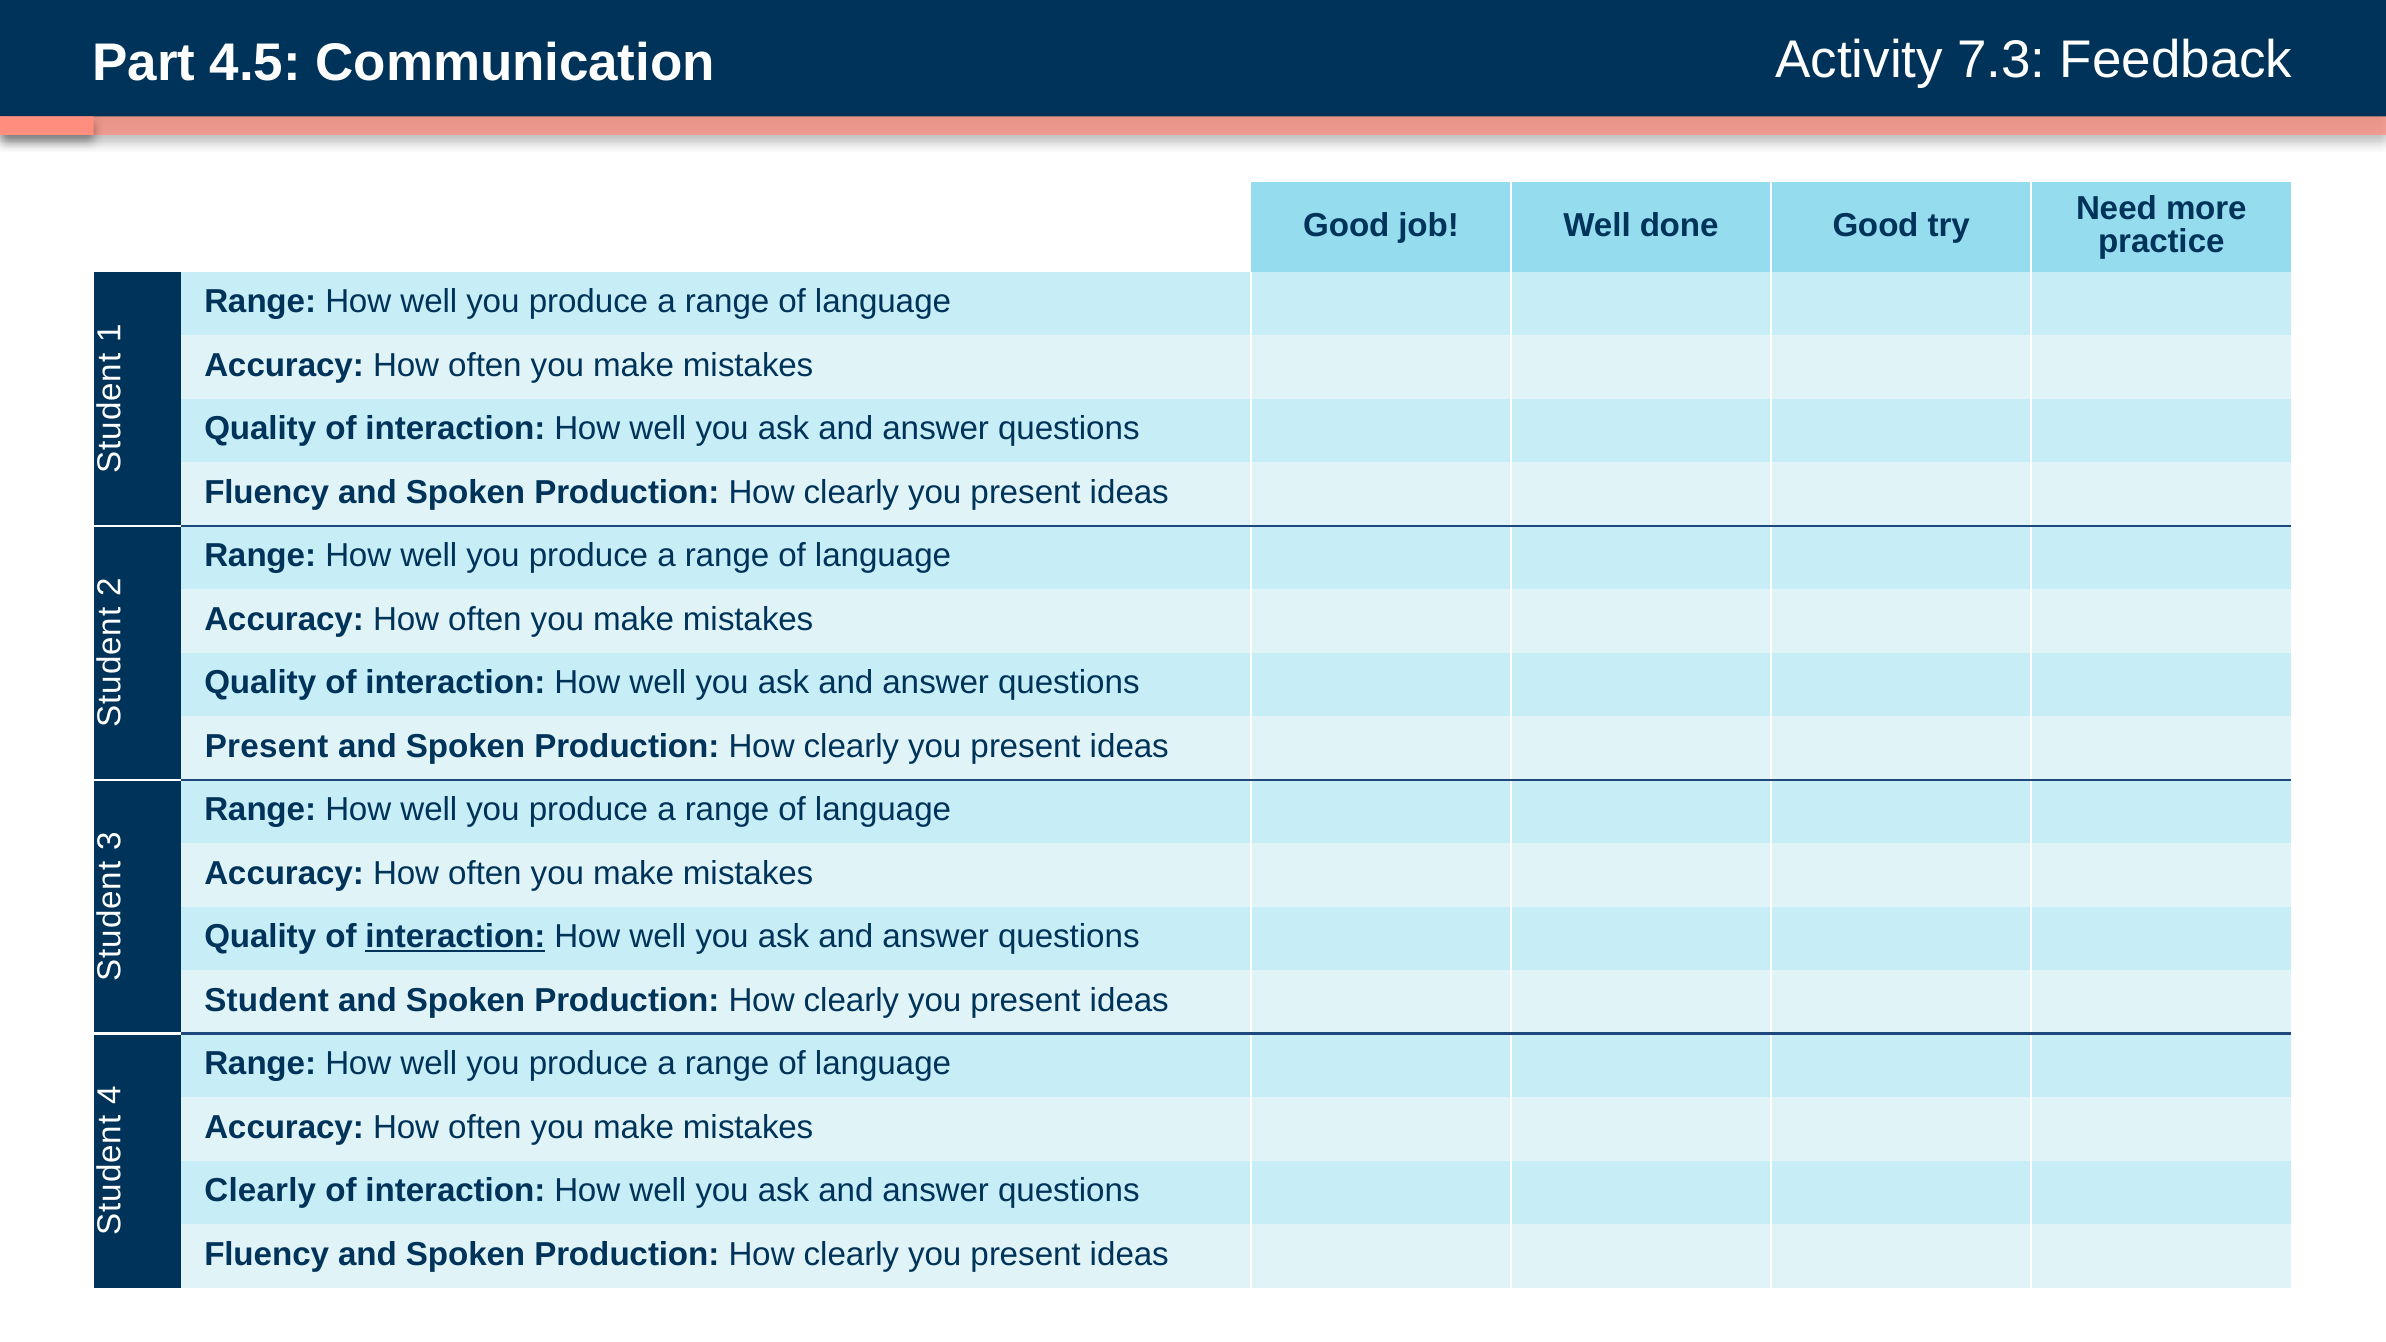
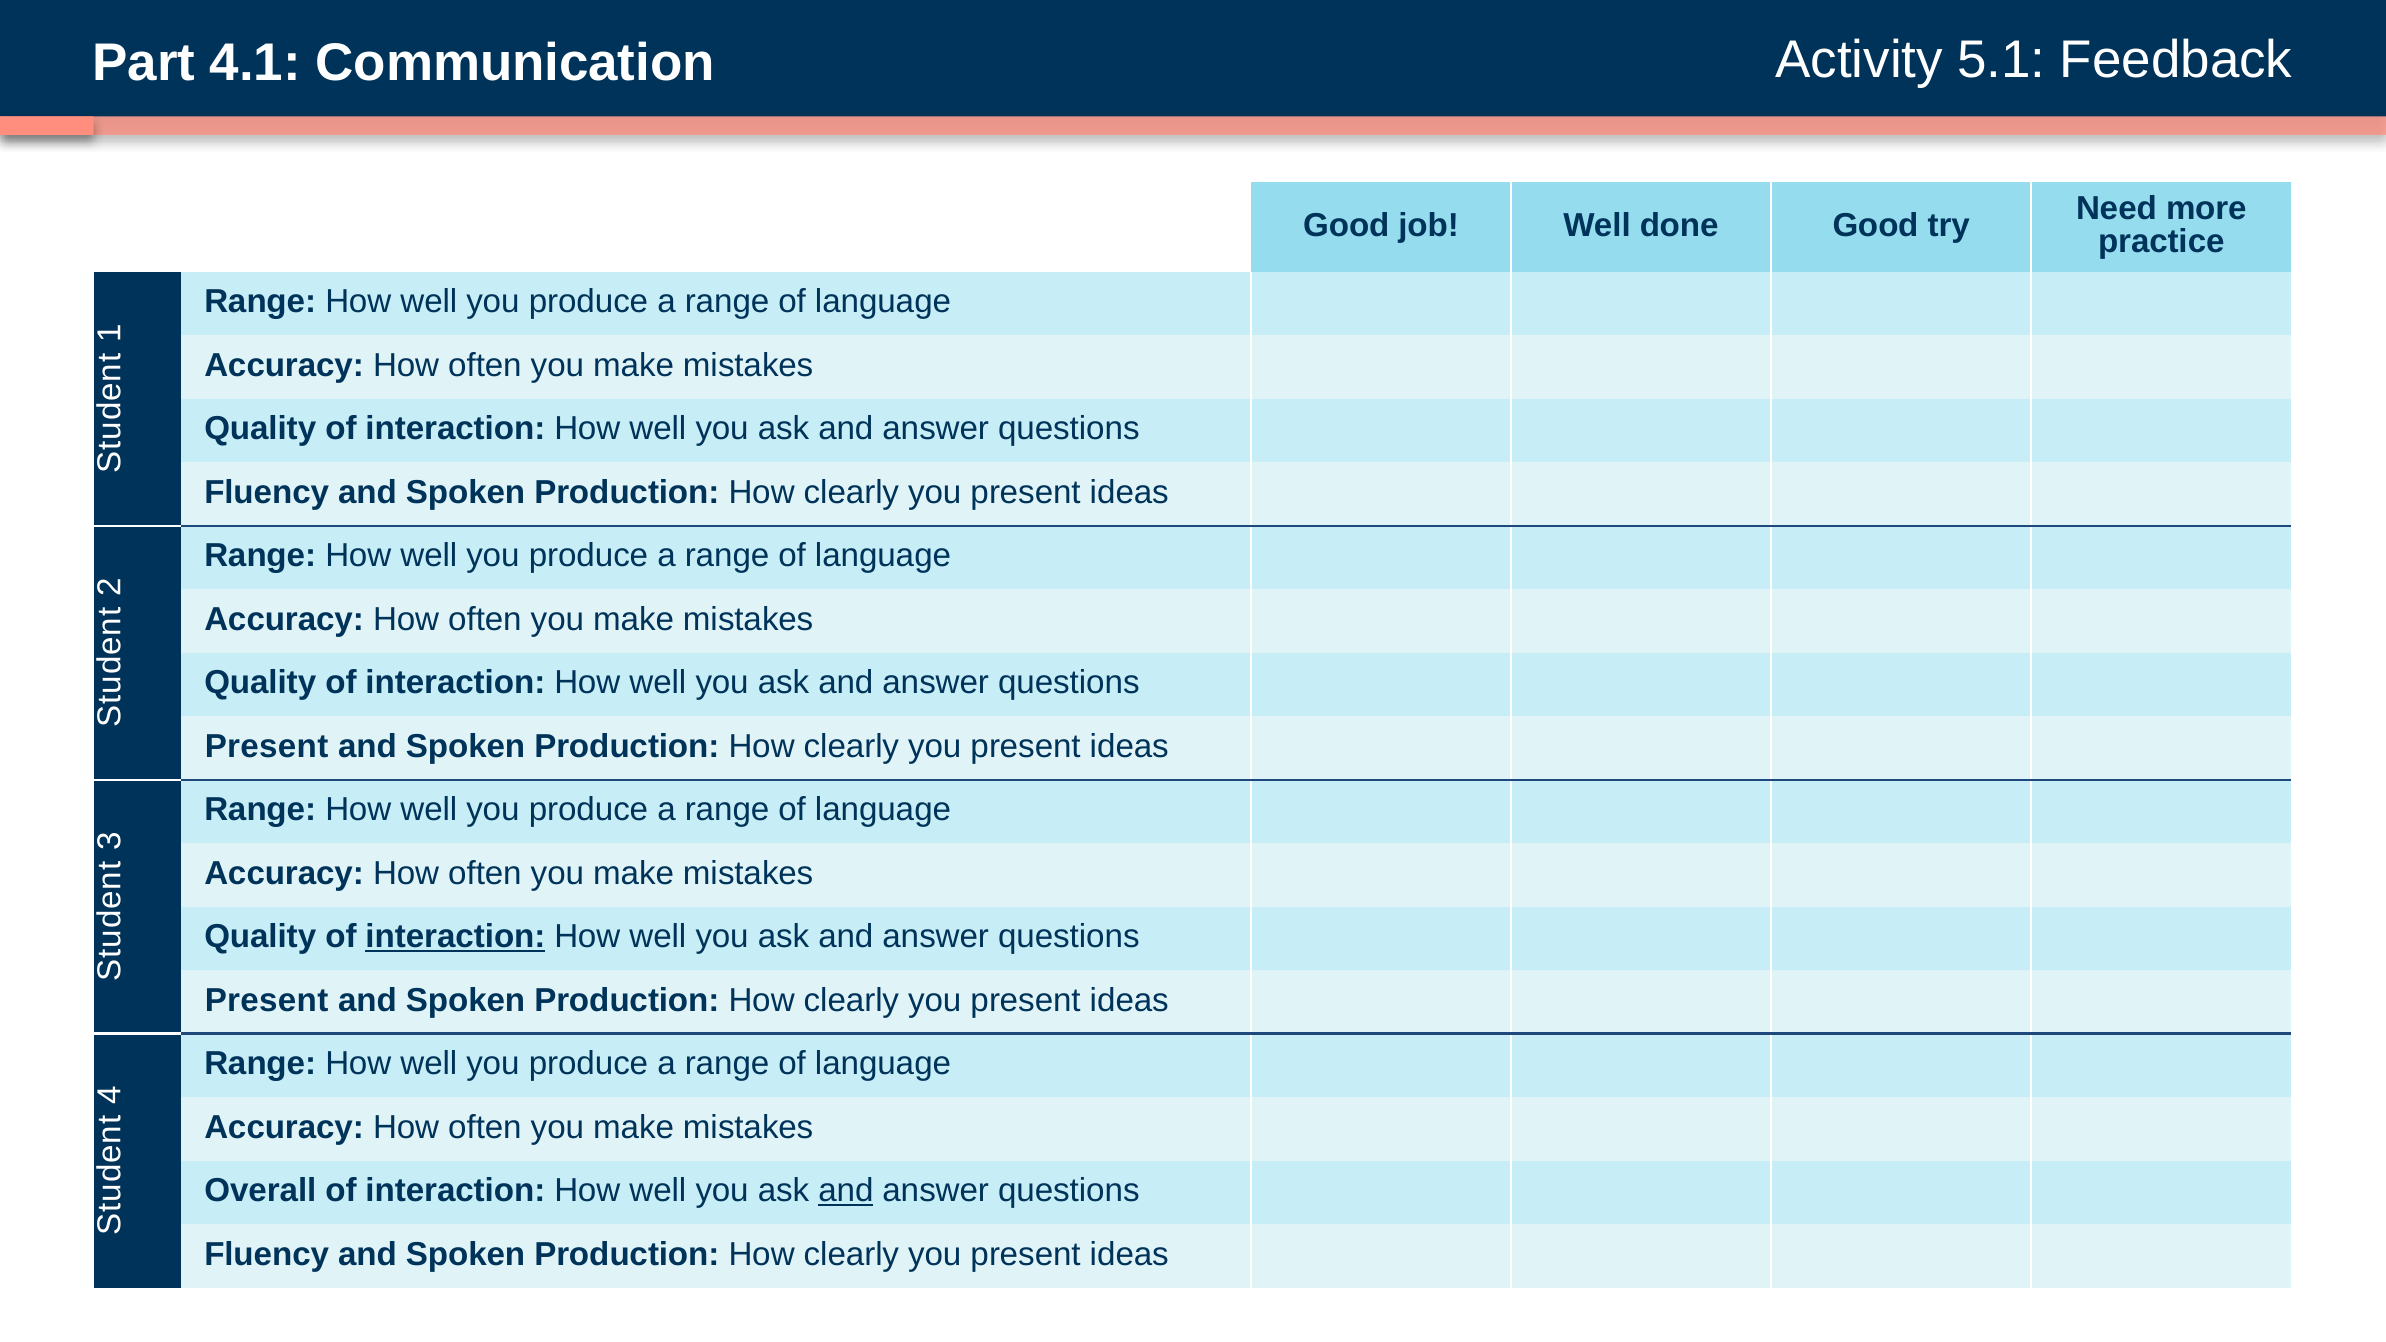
4.5: 4.5 -> 4.1
7.3: 7.3 -> 5.1
Student at (267, 1000): Student -> Present
Clearly at (260, 1191): Clearly -> Overall
and at (846, 1191) underline: none -> present
